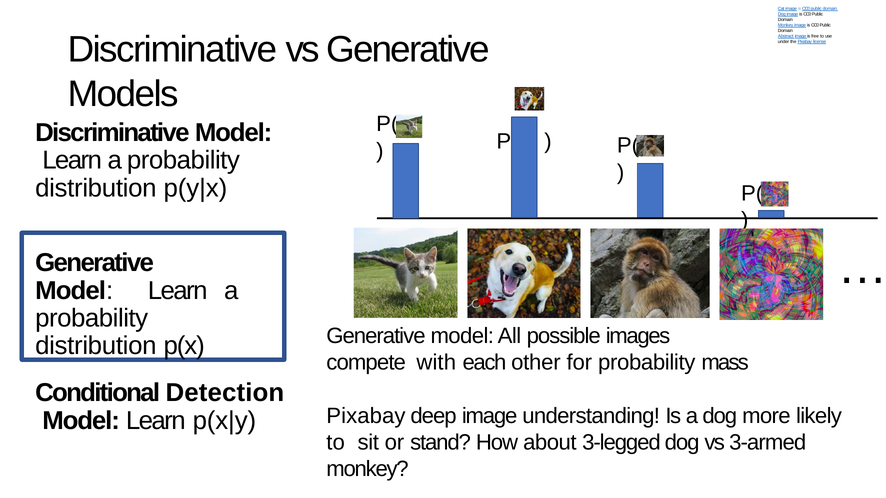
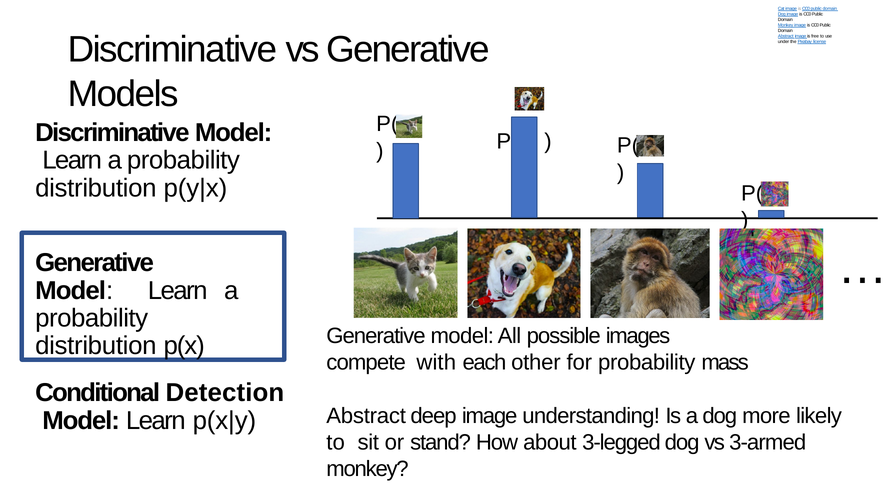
Pixabay at (366, 416): Pixabay -> Abstract
